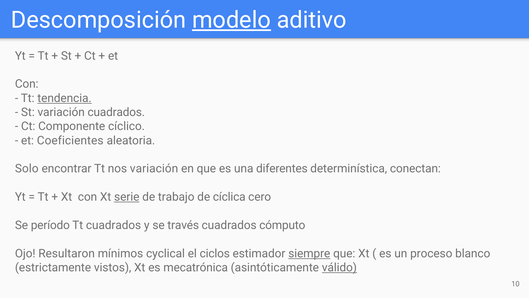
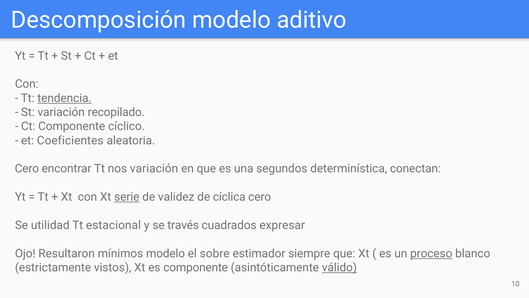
modelo at (231, 20) underline: present -> none
variación cuadrados: cuadrados -> recopilado
Solo at (27, 169): Solo -> Cero
diferentes: diferentes -> segundos
trabajo: trabajo -> validez
período: período -> utilidad
Tt cuadrados: cuadrados -> estacional
cómputo: cómputo -> expresar
mínimos cyclical: cyclical -> modelo
ciclos: ciclos -> sobre
siempre underline: present -> none
proceso underline: none -> present
es mecatrónica: mecatrónica -> componente
